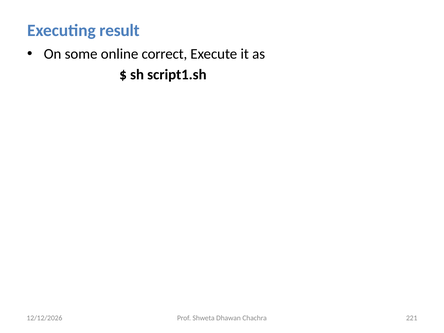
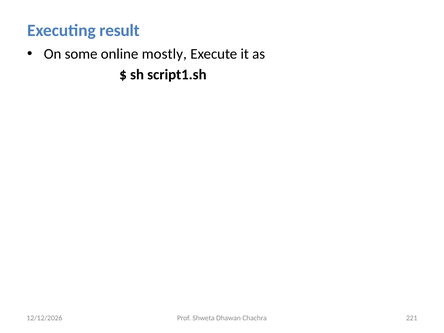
correct: correct -> mostly
